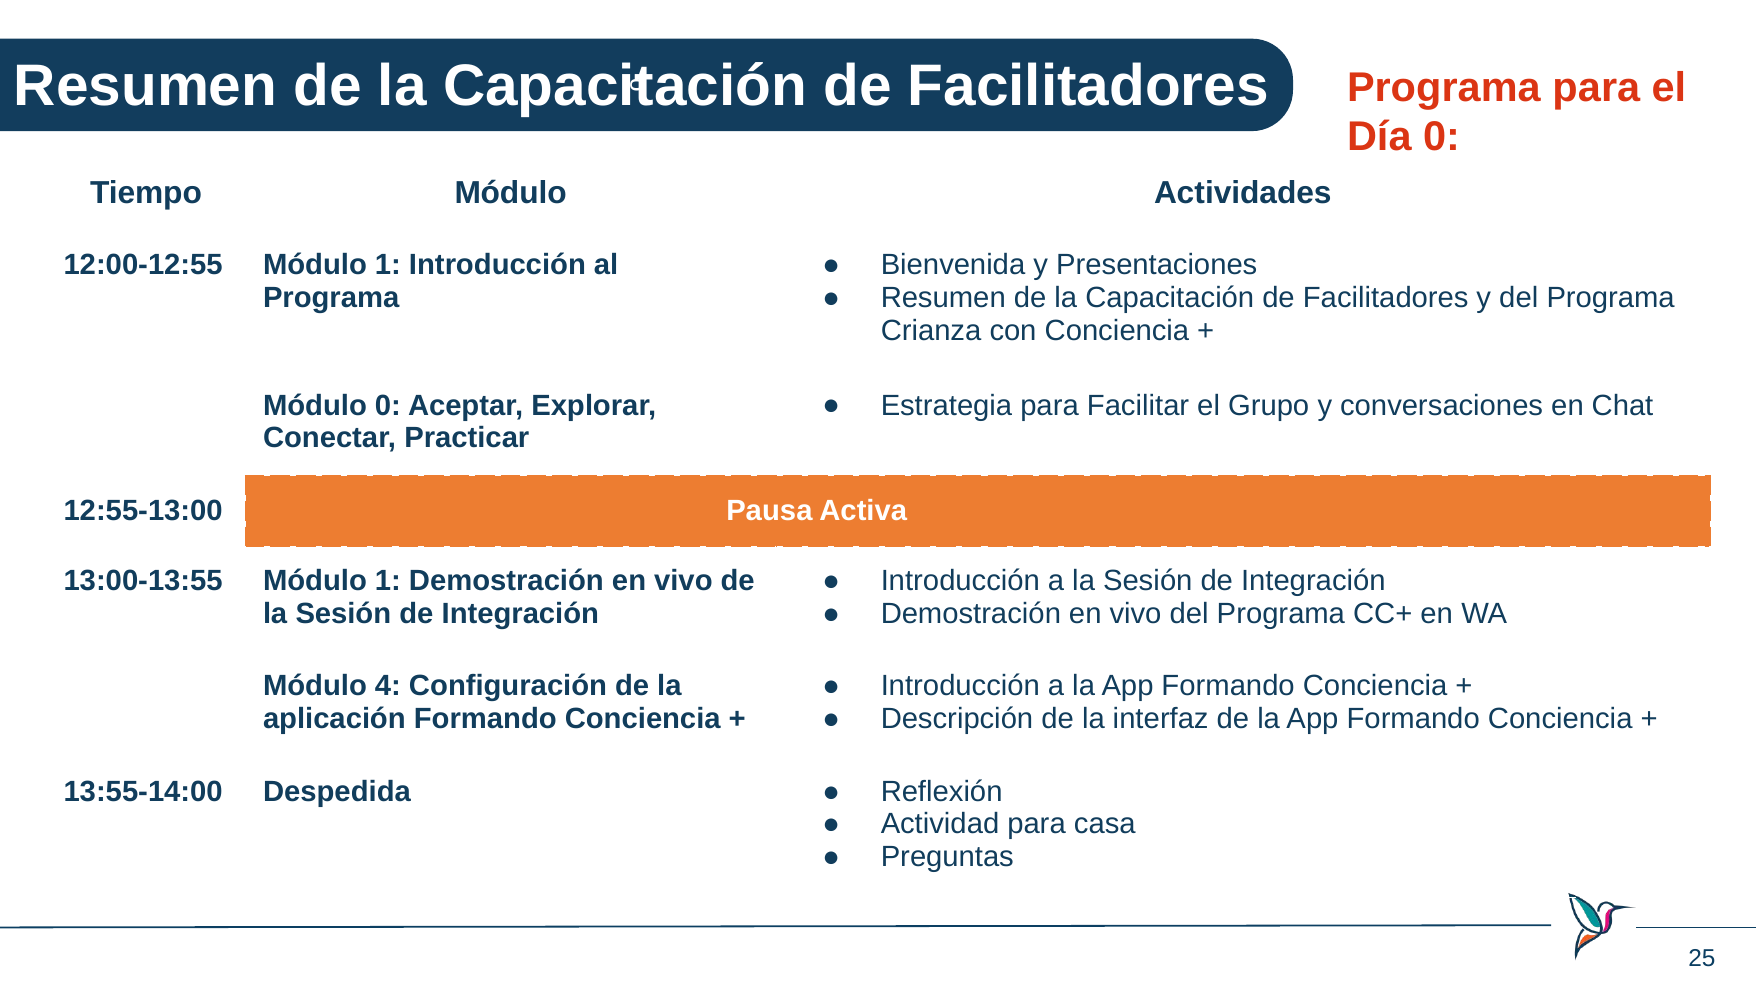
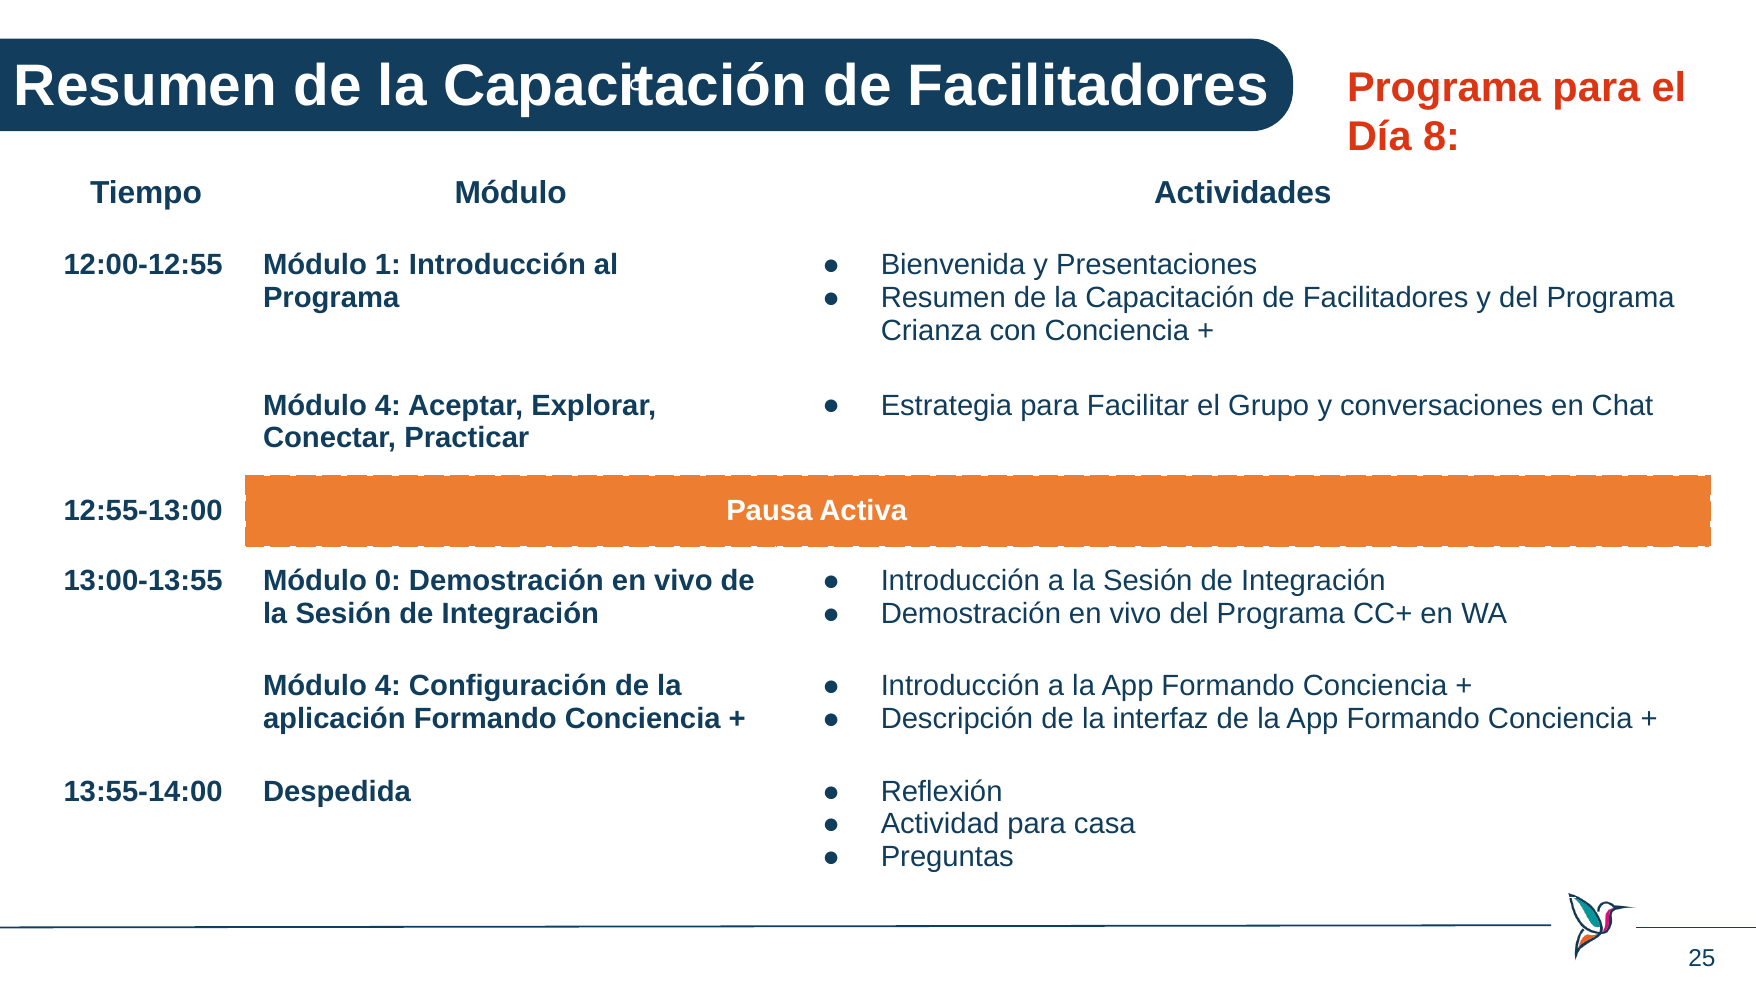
Día 0: 0 -> 8
0 at (388, 405): 0 -> 4
13:00-13:55 Módulo 1: 1 -> 0
